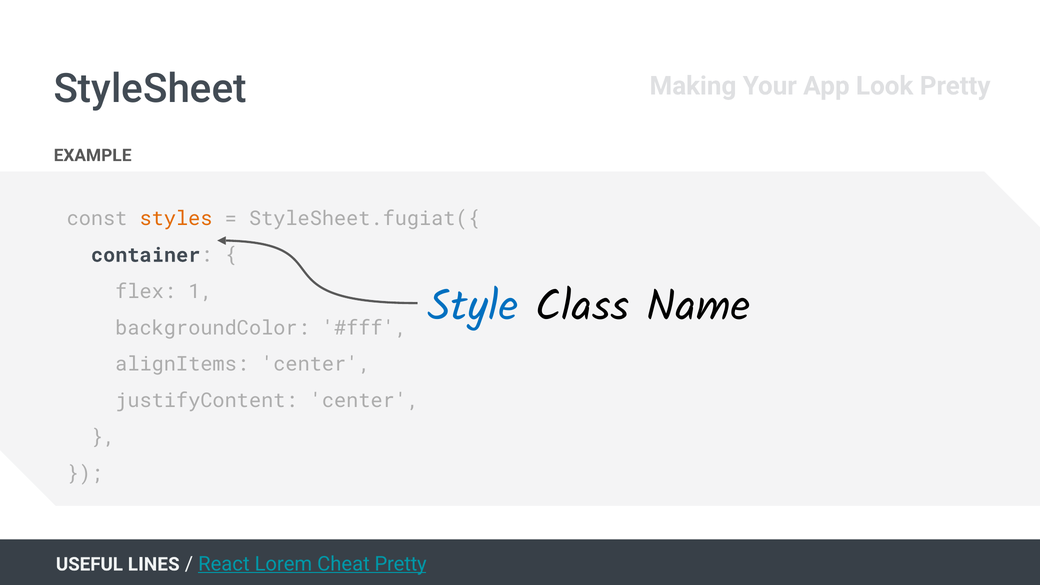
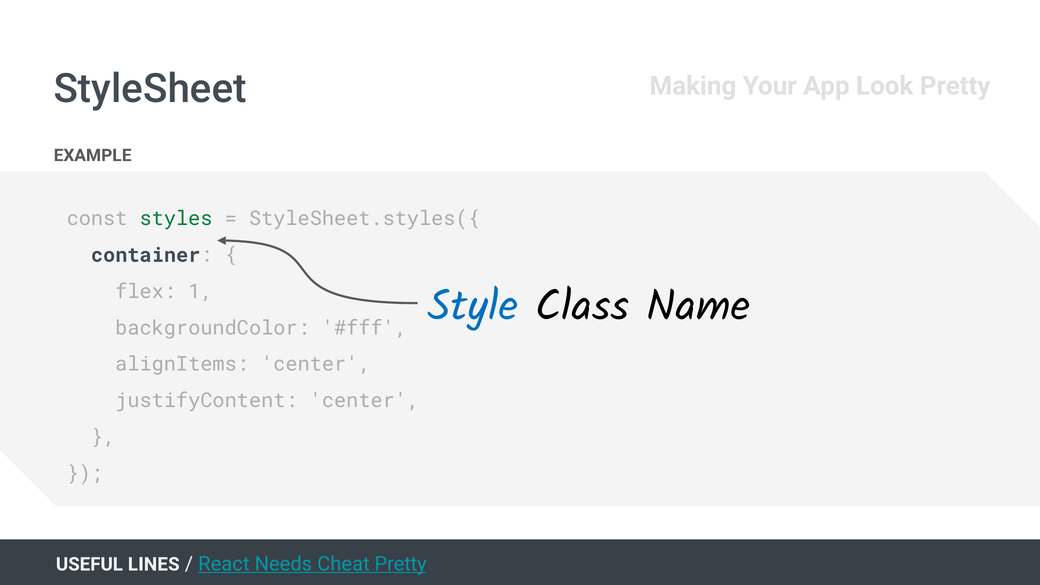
styles colour: orange -> green
StyleSheet.fugiat({: StyleSheet.fugiat({ -> StyleSheet.styles({
Lorem: Lorem -> Needs
